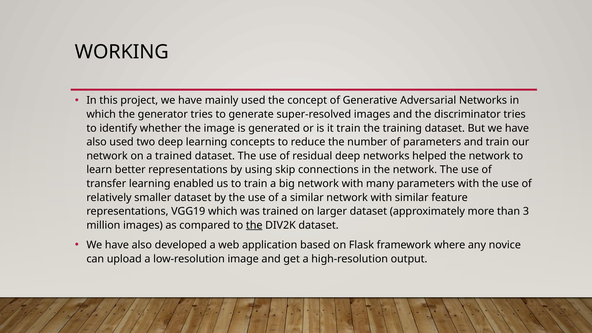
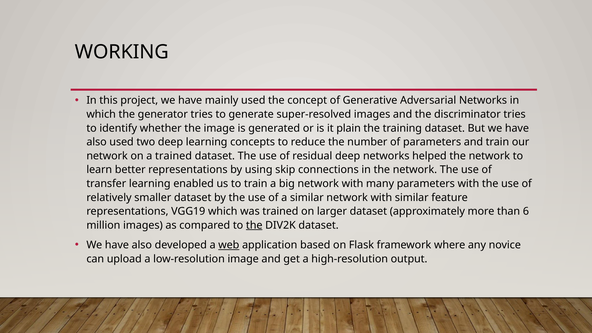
it train: train -> plain
3: 3 -> 6
web underline: none -> present
